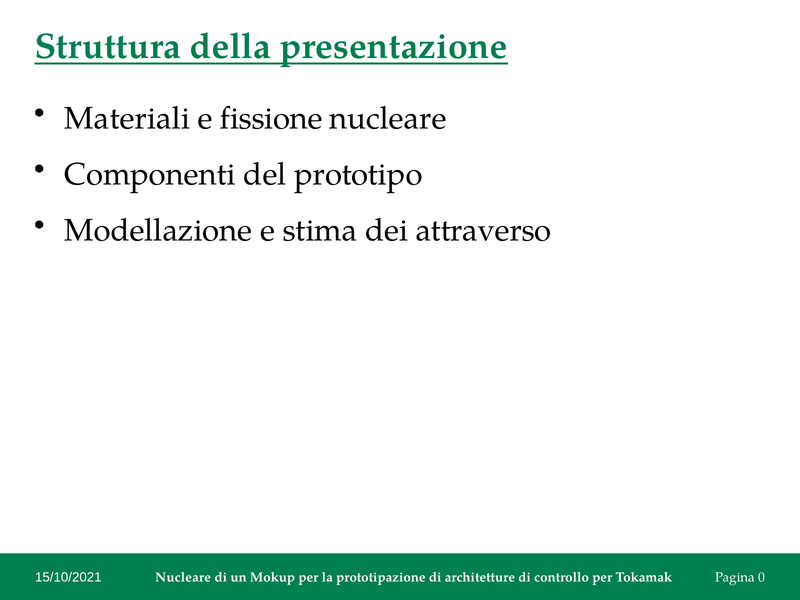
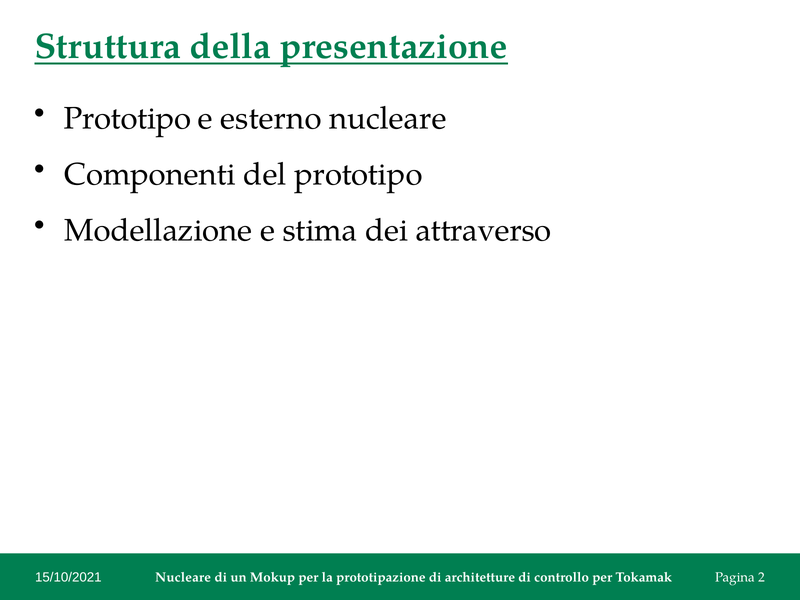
Materiali at (127, 119): Materiali -> Prototipo
fissione: fissione -> esterno
0 at (761, 578): 0 -> 2
